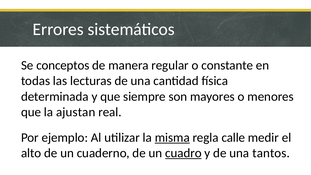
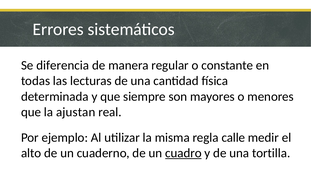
conceptos: conceptos -> diferencia
misma underline: present -> none
tantos: tantos -> tortilla
